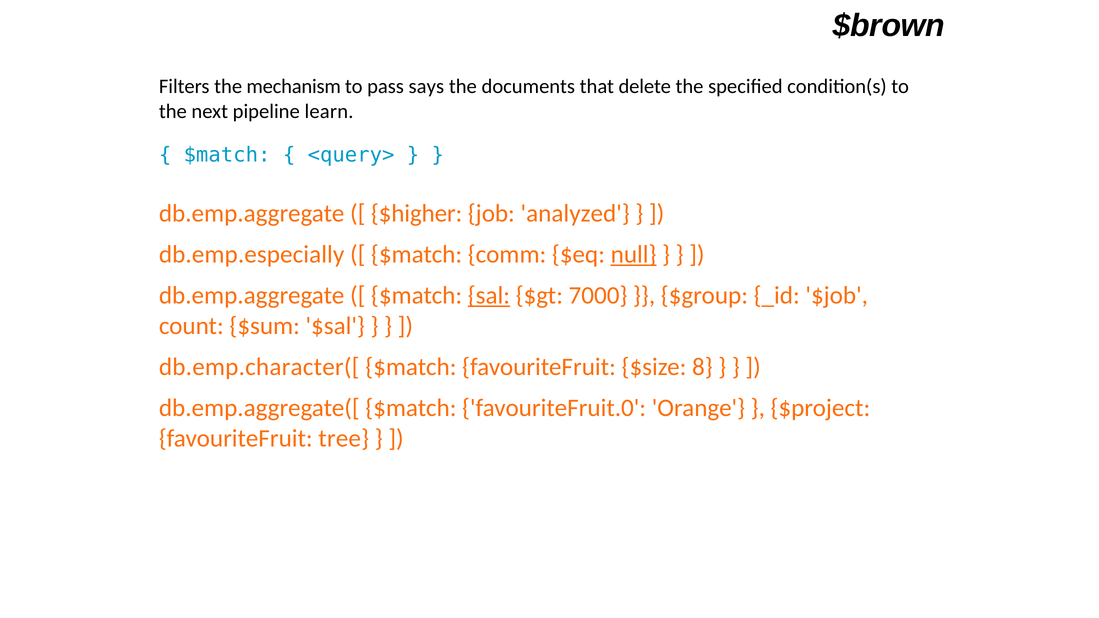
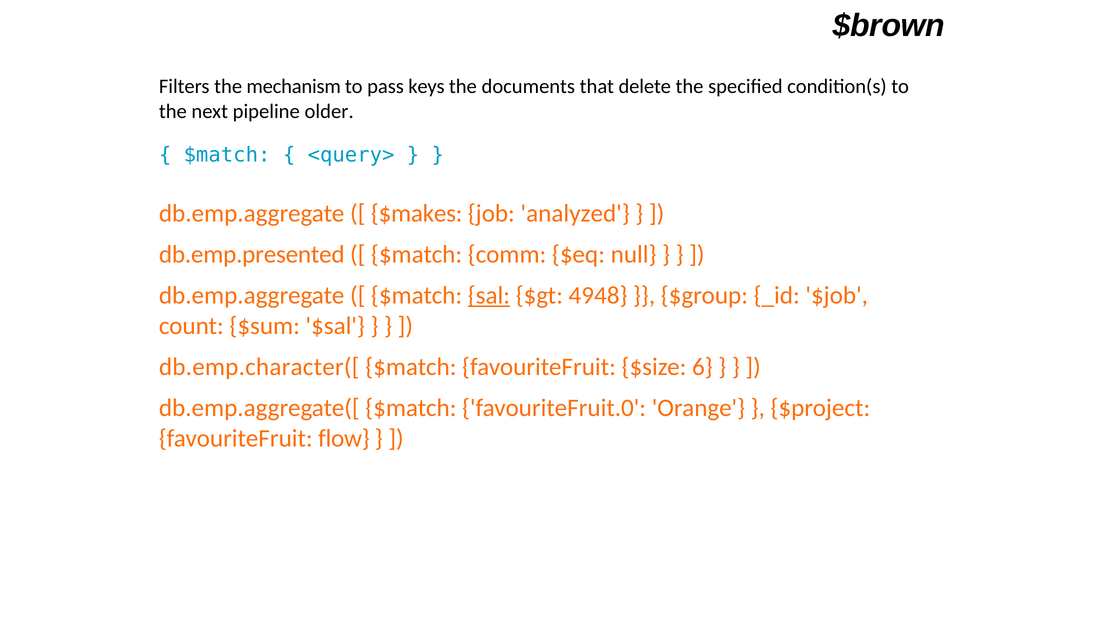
says: says -> keys
learn: learn -> older
$higher: $higher -> $makes
db.emp.especially: db.emp.especially -> db.emp.presented
null underline: present -> none
7000: 7000 -> 4948
8: 8 -> 6
tree: tree -> flow
